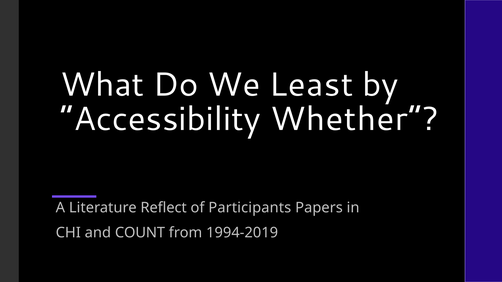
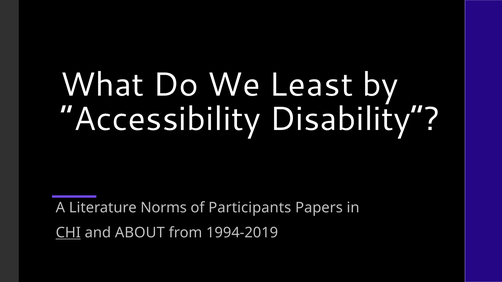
Whether: Whether -> Disability
Reflect: Reflect -> Norms
CHI underline: none -> present
COUNT: COUNT -> ABOUT
